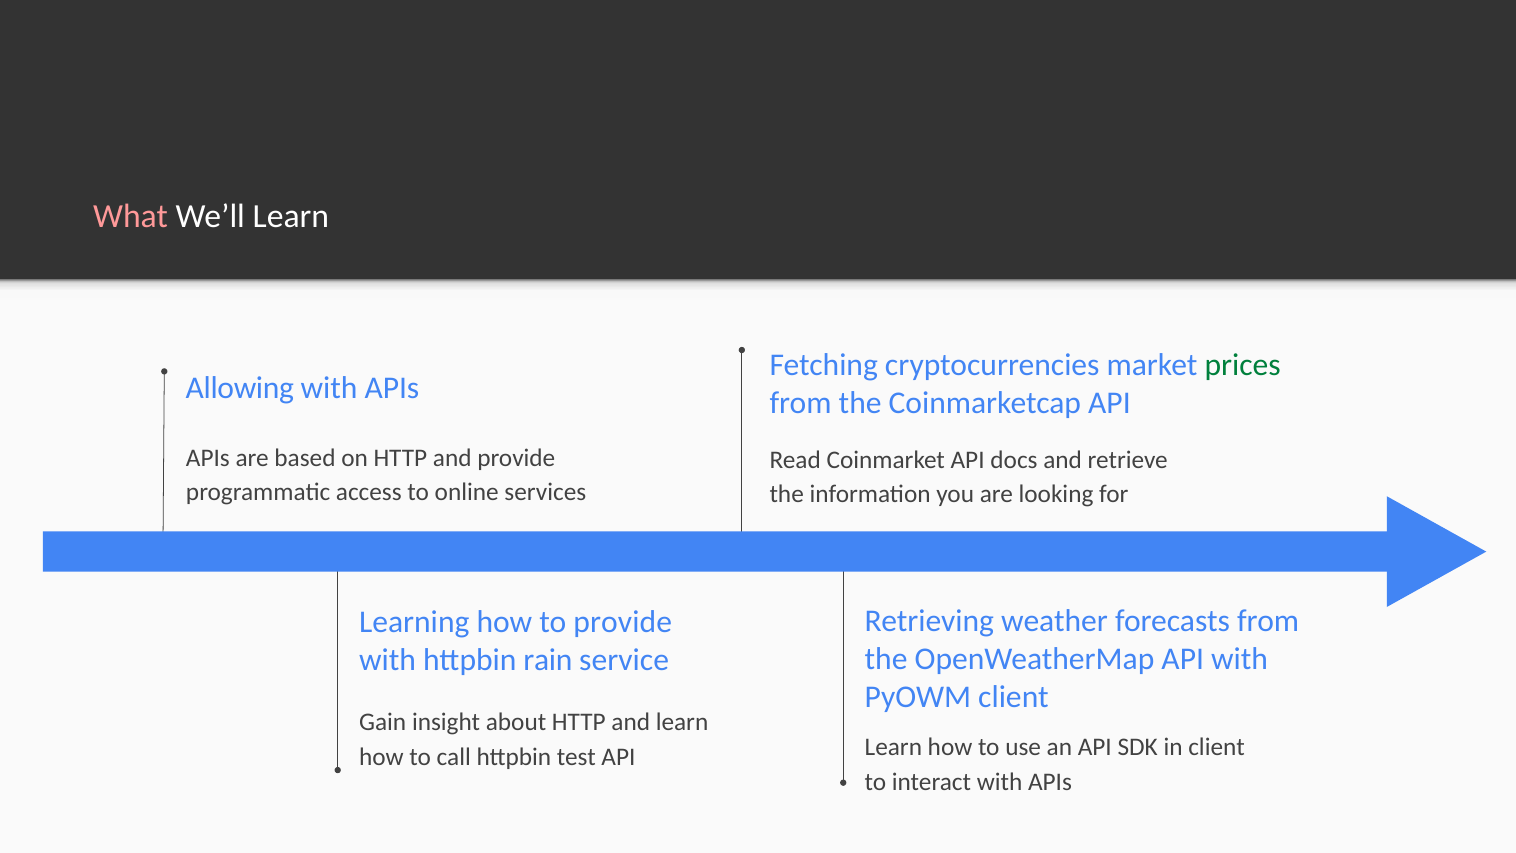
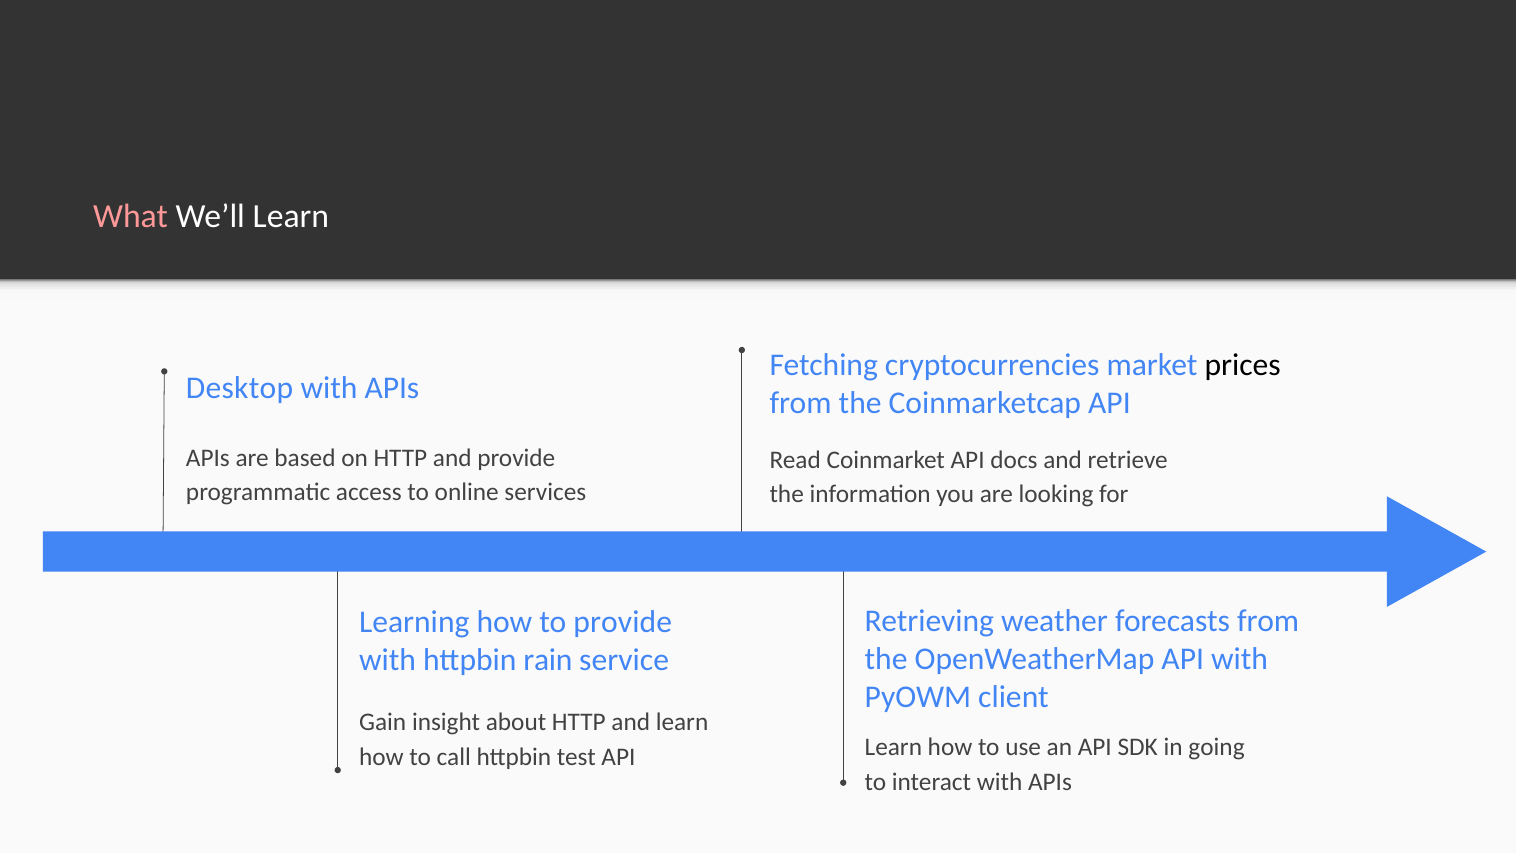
prices colour: green -> black
Allowing: Allowing -> Desktop
in client: client -> going
